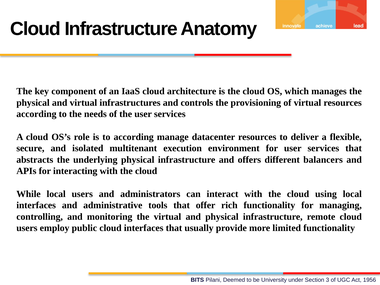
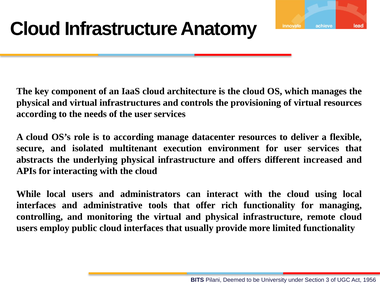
balancers: balancers -> increased
